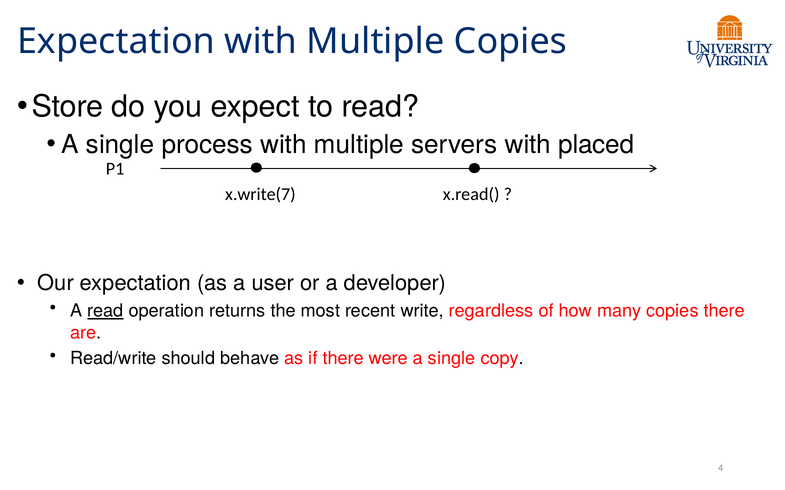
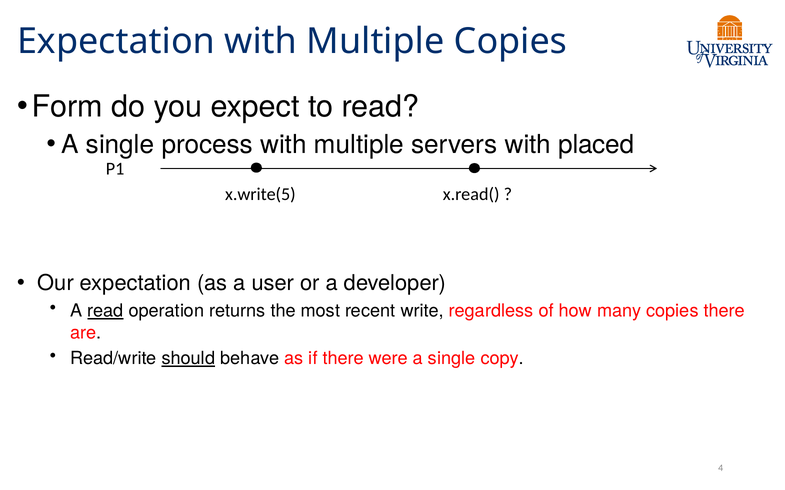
Store: Store -> Form
x.write(7: x.write(7 -> x.write(5
should underline: none -> present
